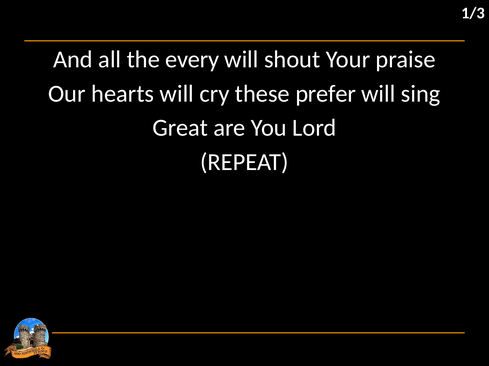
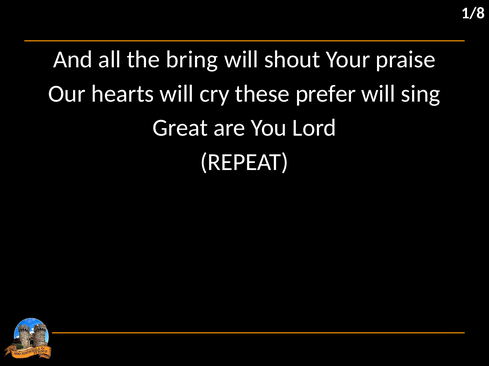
1/3: 1/3 -> 1/8
every: every -> bring
